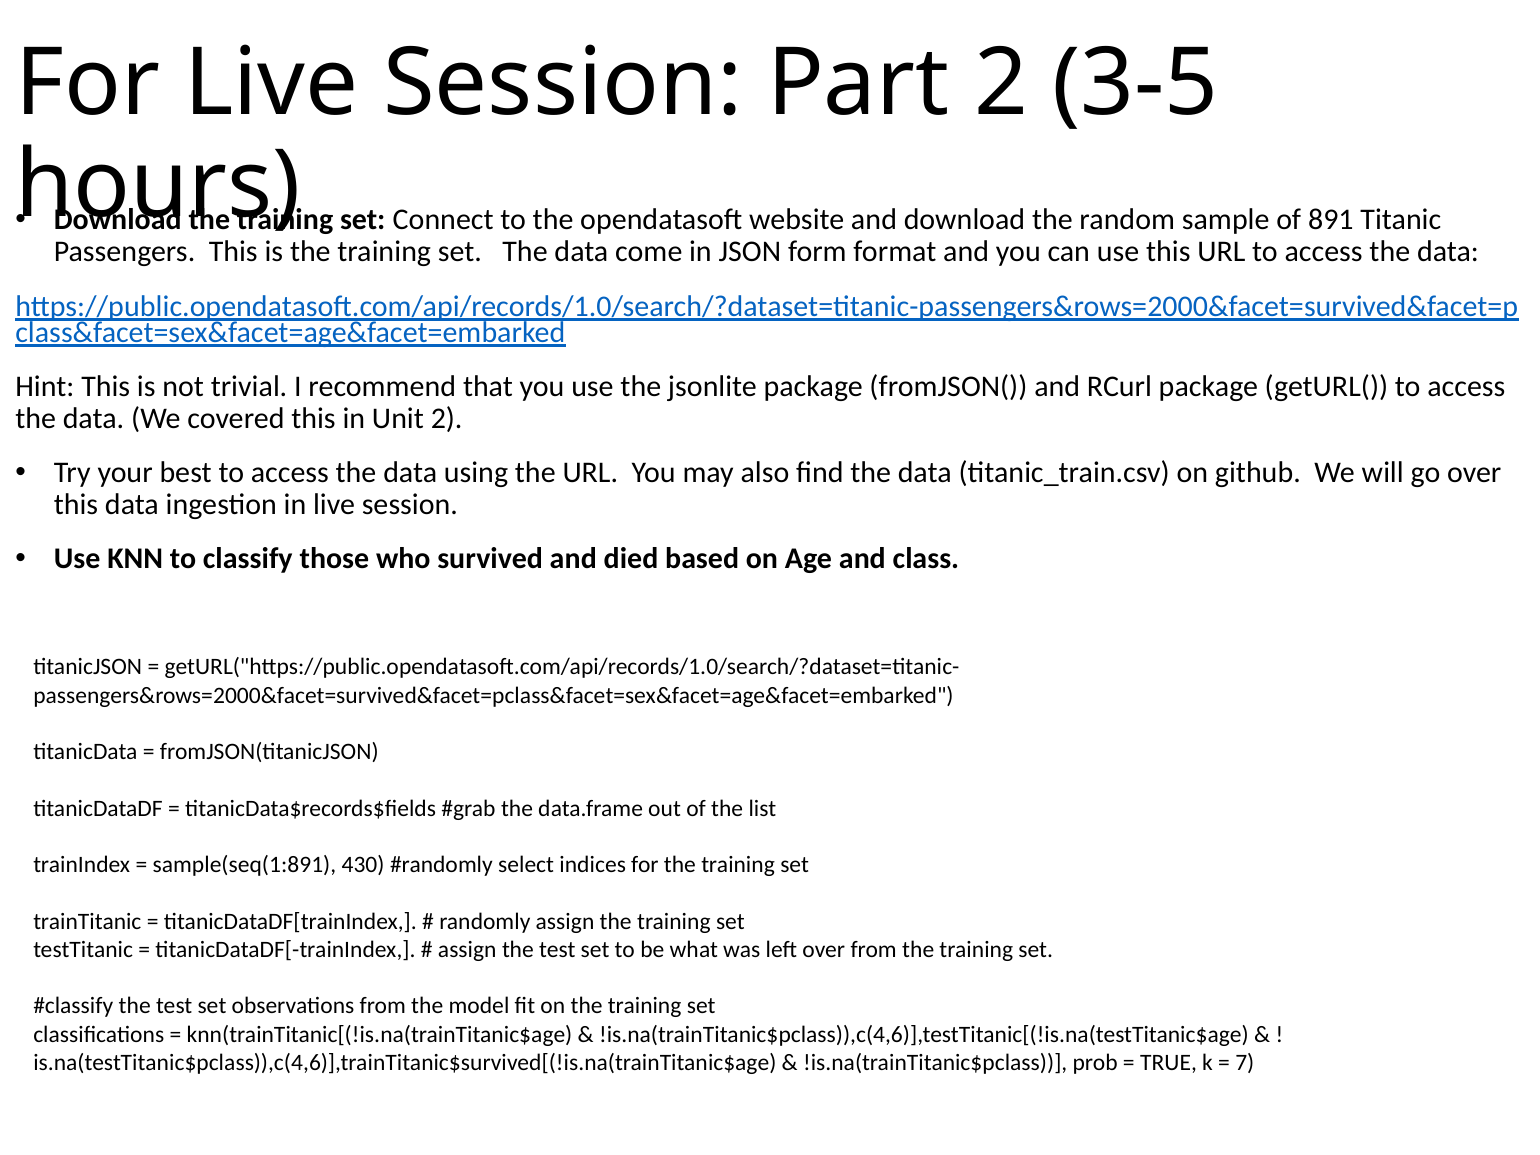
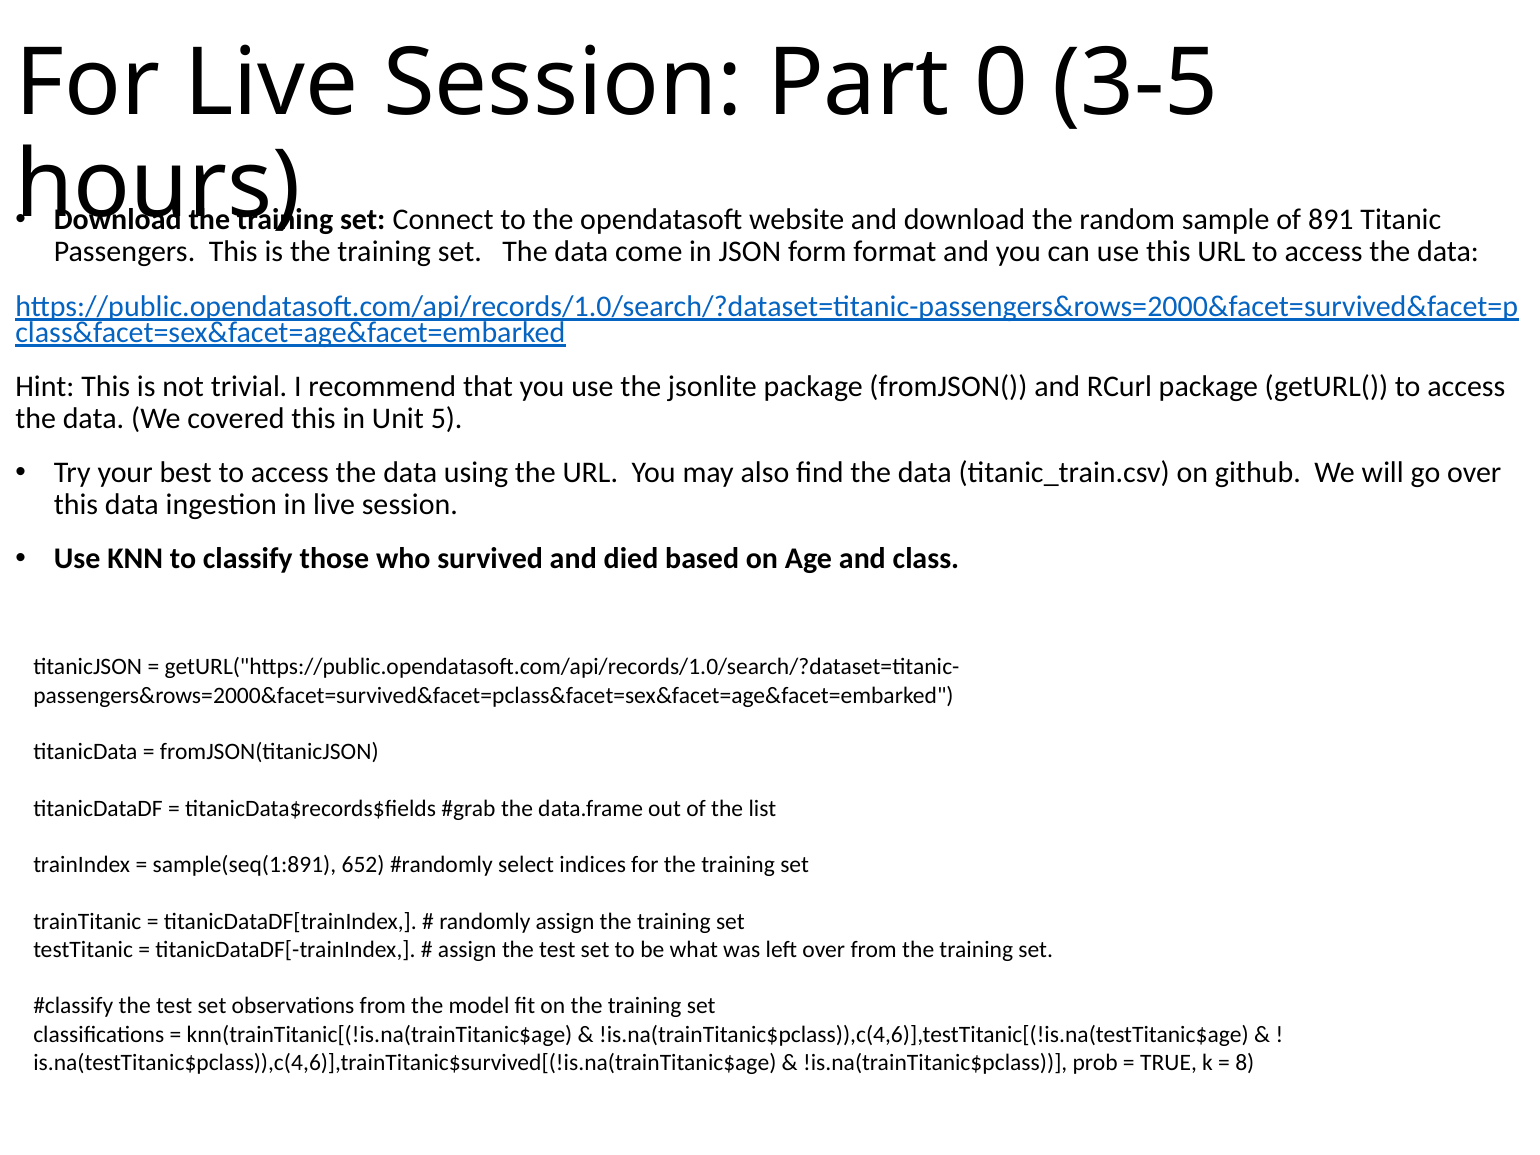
Part 2: 2 -> 0
Unit 2: 2 -> 5
430: 430 -> 652
7: 7 -> 8
